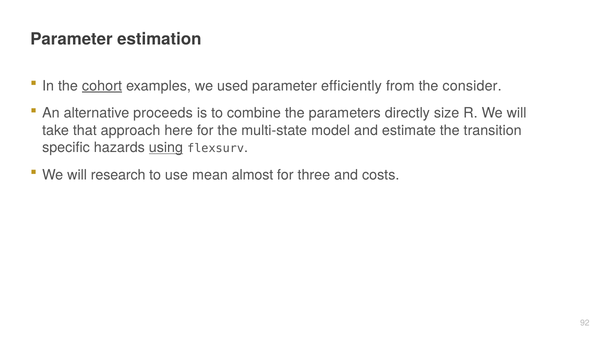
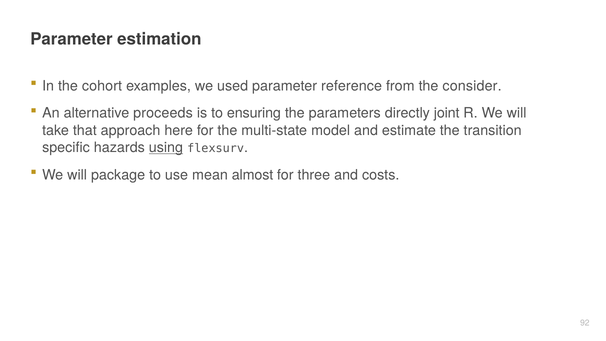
cohort underline: present -> none
efficiently: efficiently -> reference
combine: combine -> ensuring
size: size -> joint
research: research -> package
